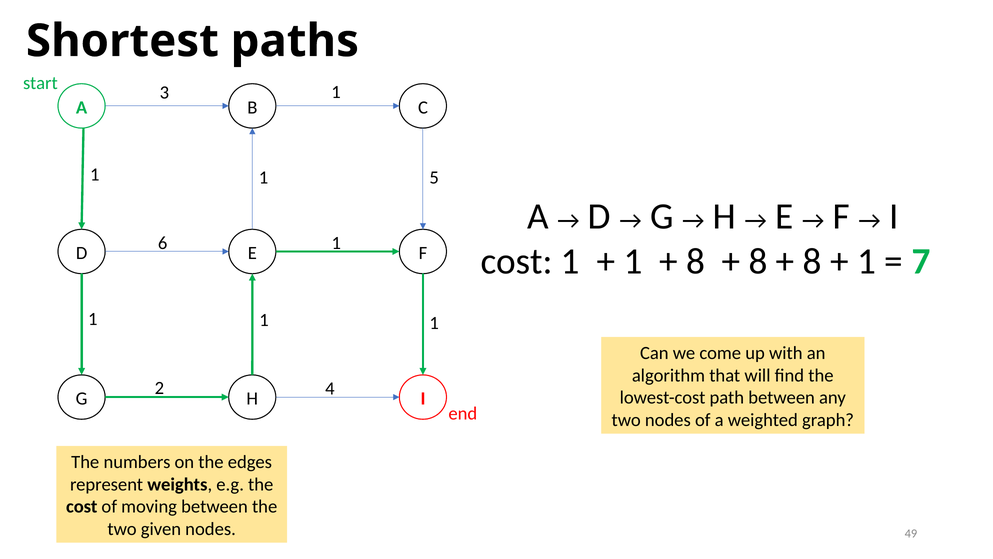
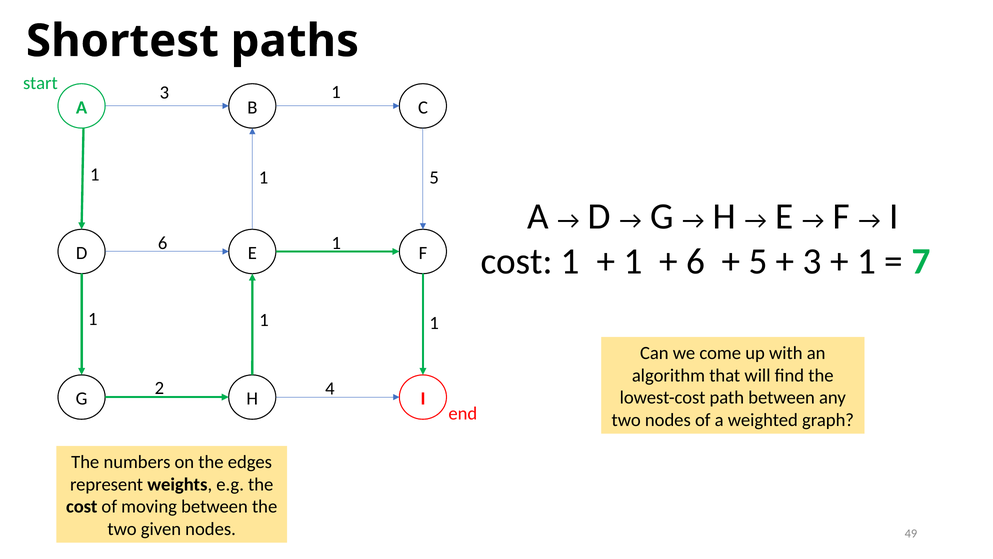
8 at (695, 261): 8 -> 6
8 at (758, 261): 8 -> 5
8 at (812, 261): 8 -> 3
